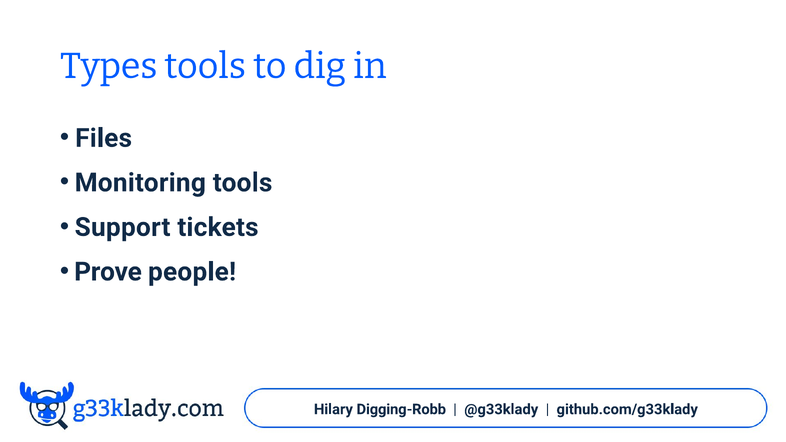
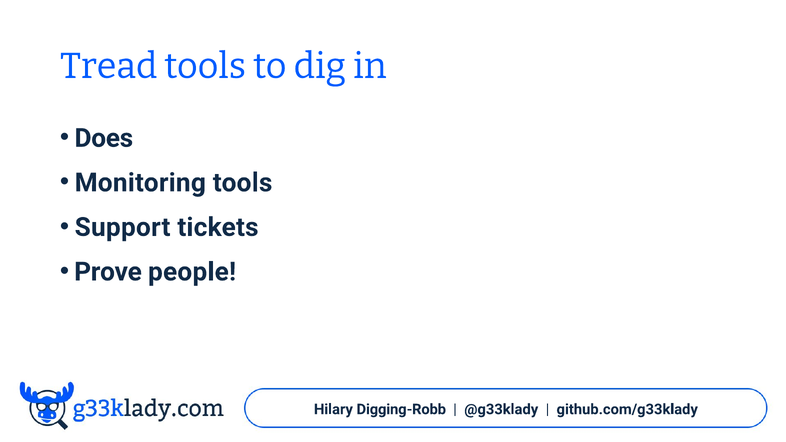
Types: Types -> Tread
Files: Files -> Does
